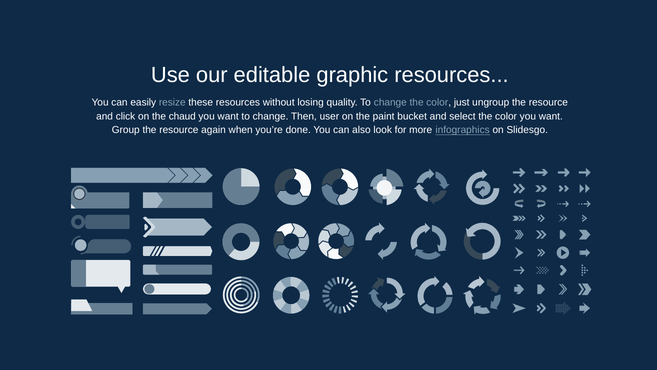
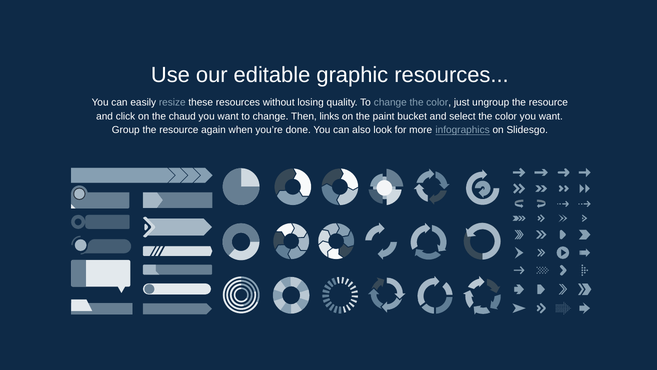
user: user -> links
